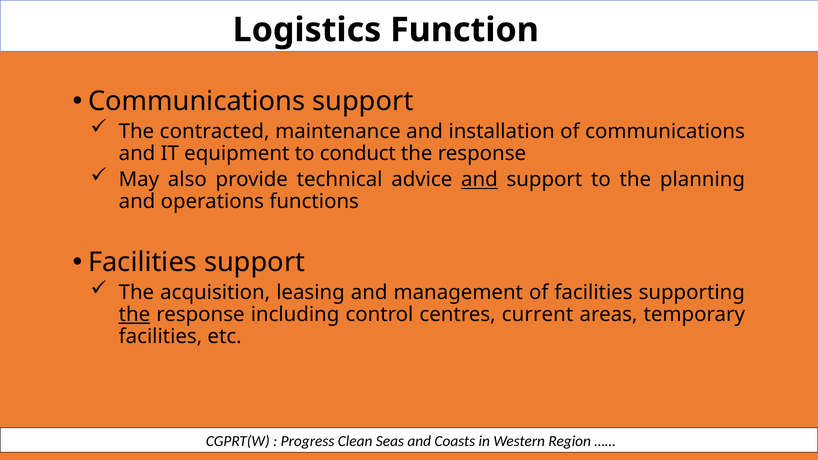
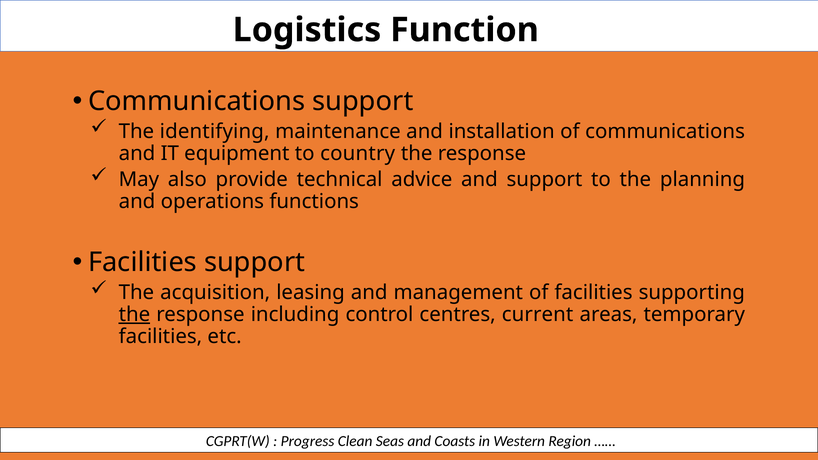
contracted: contracted -> identifying
conduct: conduct -> country
and at (479, 180) underline: present -> none
